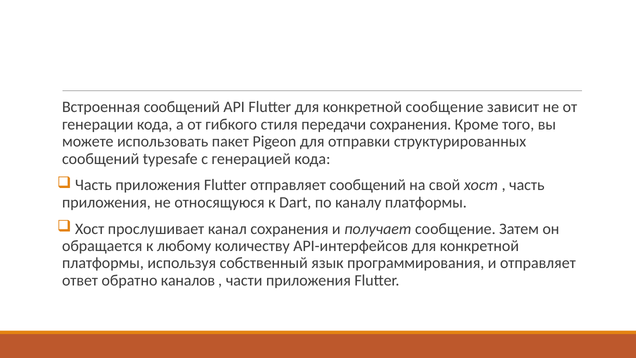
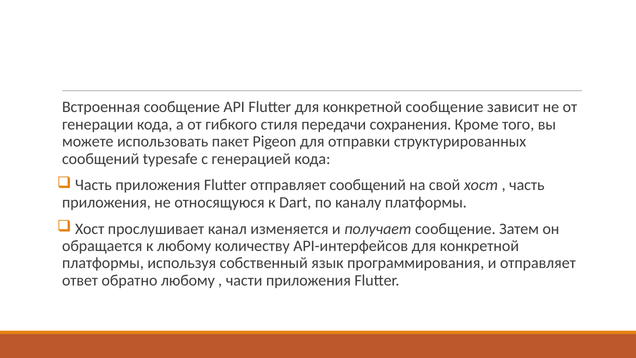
Встроенная сообщений: сообщений -> сообщение
канал сохранения: сохранения -> изменяется
обратно каналов: каналов -> любому
